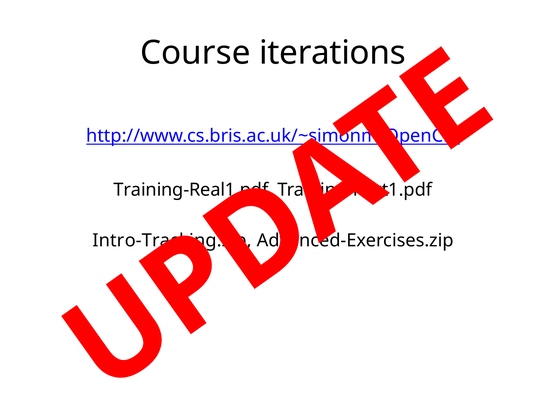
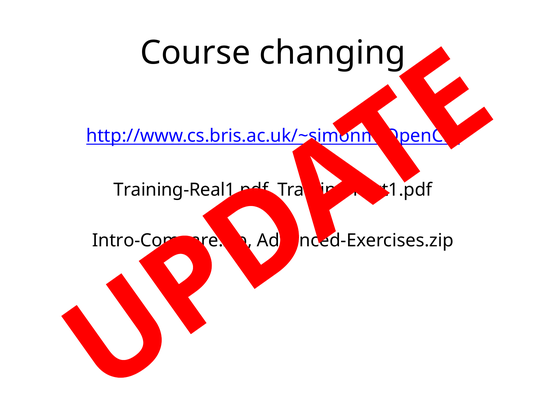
iterations: iterations -> changing
Intro-Tracking.zip: Intro-Tracking.zip -> Intro-Compare.zip
